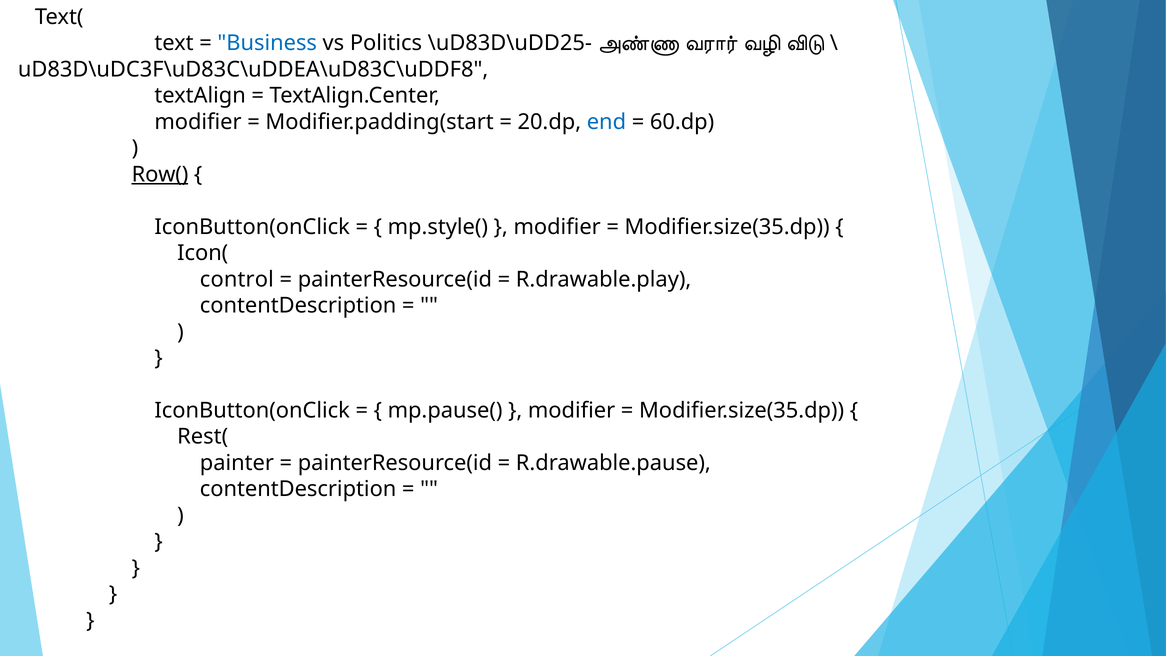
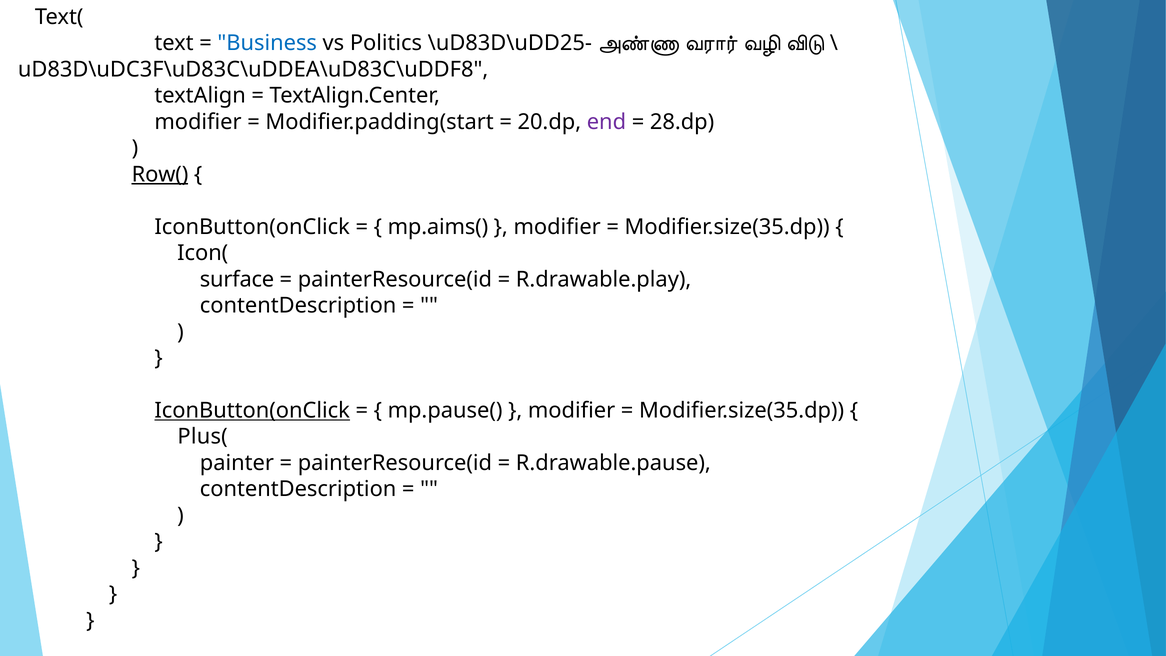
end colour: blue -> purple
60.dp: 60.dp -> 28.dp
mp.style(: mp.style( -> mp.aims(
control: control -> surface
IconButton(onClick at (252, 410) underline: none -> present
Rest(: Rest( -> Plus(
